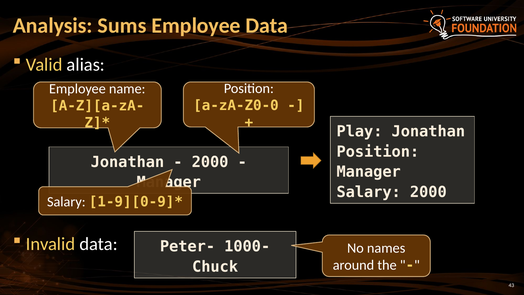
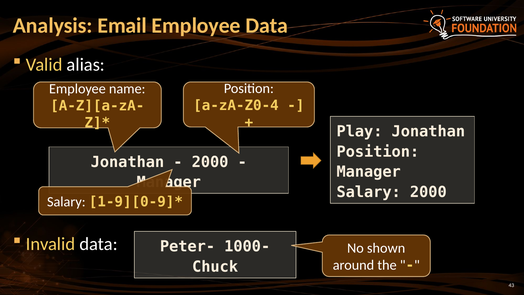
Sums: Sums -> Email
a-zA-Z0-0: a-zA-Z0-0 -> a-zA-Z0-4
names: names -> shown
